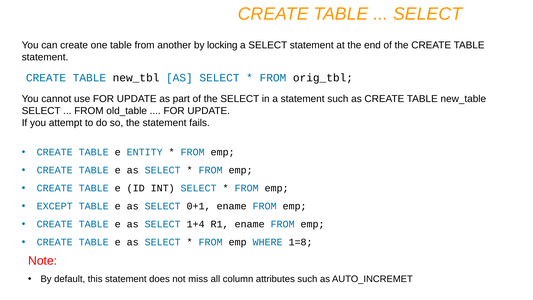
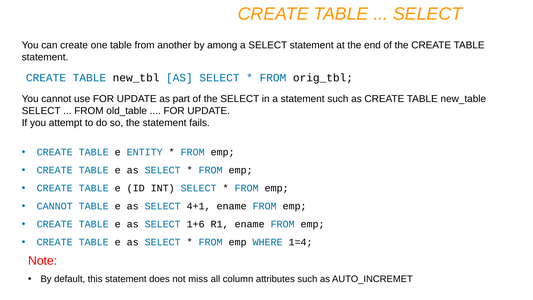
locking: locking -> among
EXCEPT at (55, 206): EXCEPT -> CANNOT
0+1: 0+1 -> 4+1
1+4: 1+4 -> 1+6
1=8: 1=8 -> 1=4
